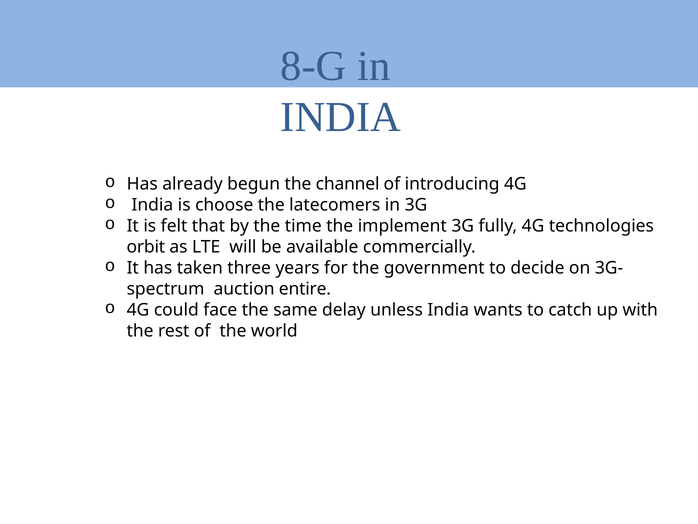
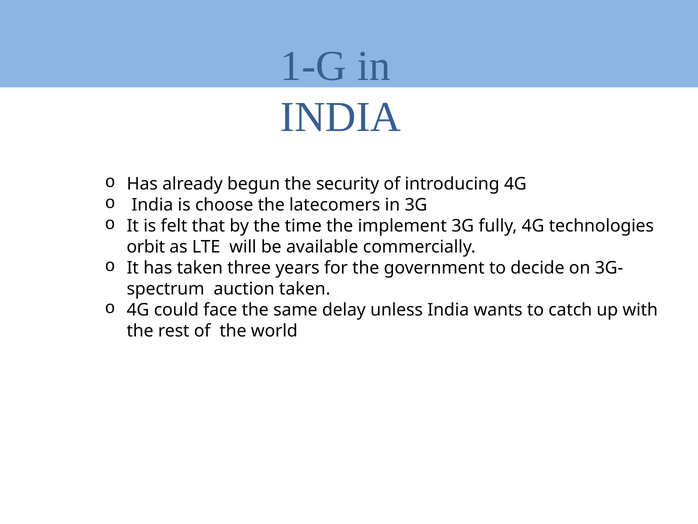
8-G: 8-G -> 1-G
channel: channel -> security
auction entire: entire -> taken
